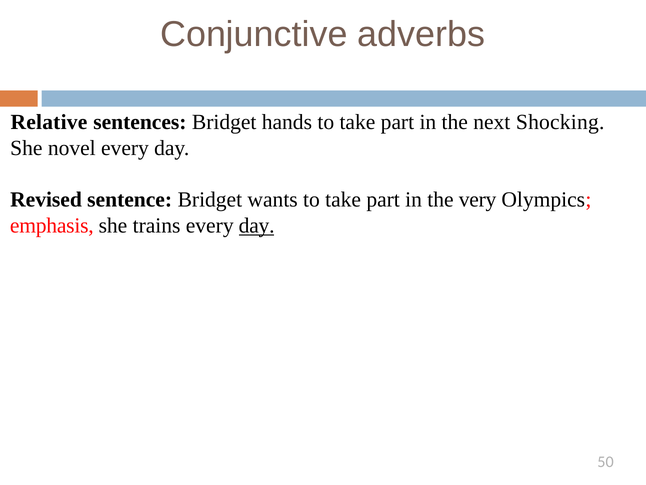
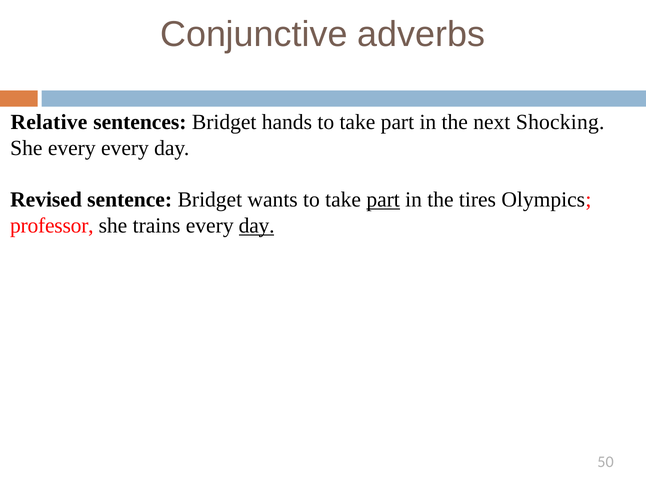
She novel: novel -> every
part at (383, 200) underline: none -> present
very: very -> tires
emphasis: emphasis -> professor
